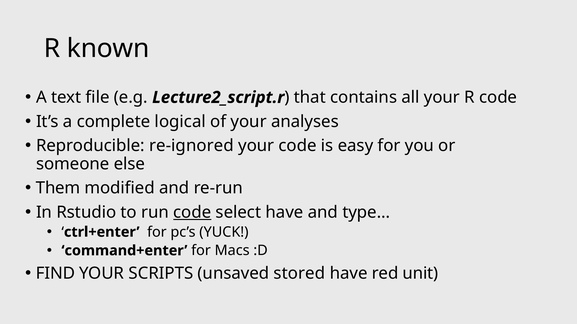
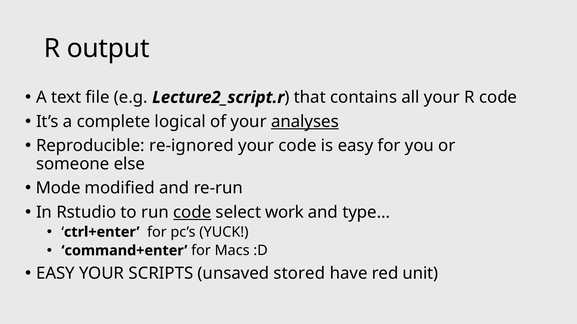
known: known -> output
analyses underline: none -> present
Them: Them -> Mode
select have: have -> work
FIND at (55, 274): FIND -> EASY
